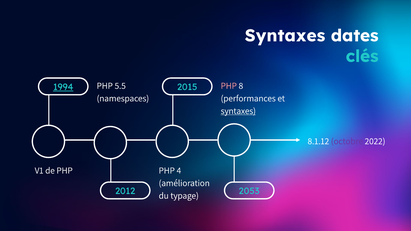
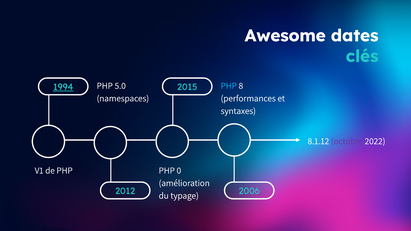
Syntaxes at (285, 36): Syntaxes -> Awesome
5.5: 5.5 -> 5.0
PHP at (229, 86) colour: pink -> light blue
syntaxes at (238, 111) underline: present -> none
4: 4 -> 0
2053: 2053 -> 2006
